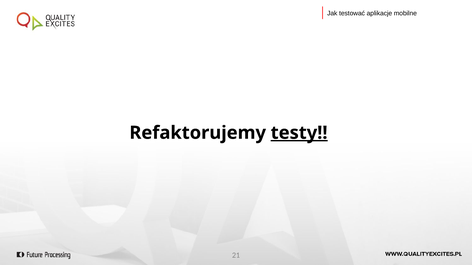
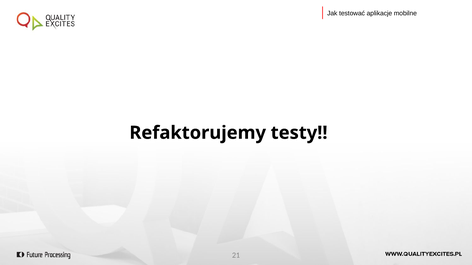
testy underline: present -> none
